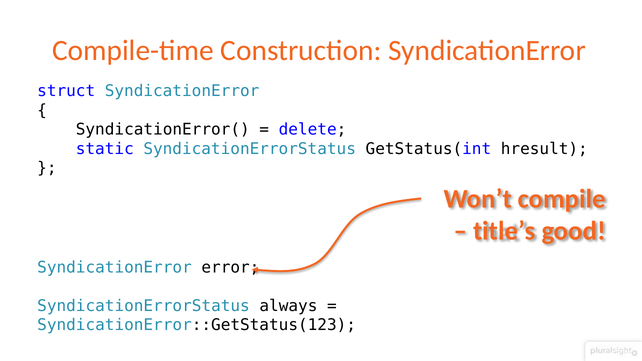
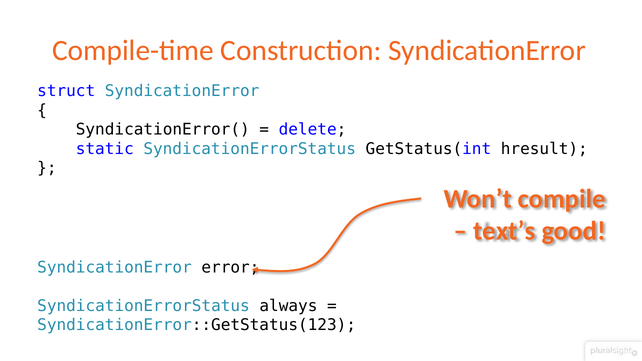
title’s: title’s -> text’s
